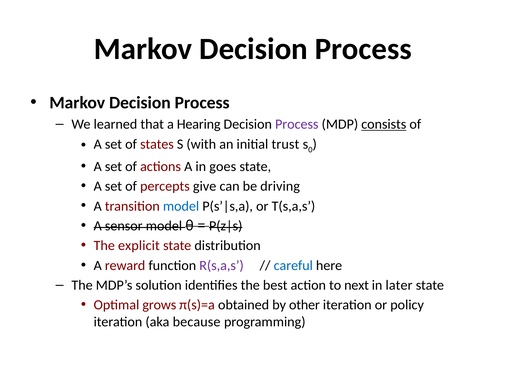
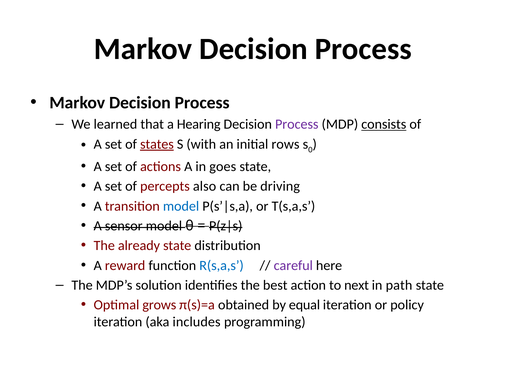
states underline: none -> present
trust: trust -> rows
give: give -> also
explicit: explicit -> already
R(s,a,s colour: purple -> blue
careful colour: blue -> purple
later: later -> path
other: other -> equal
because: because -> includes
